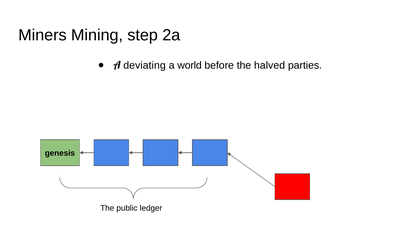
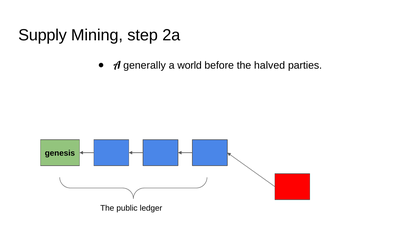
Miners: Miners -> Supply
deviating: deviating -> generally
